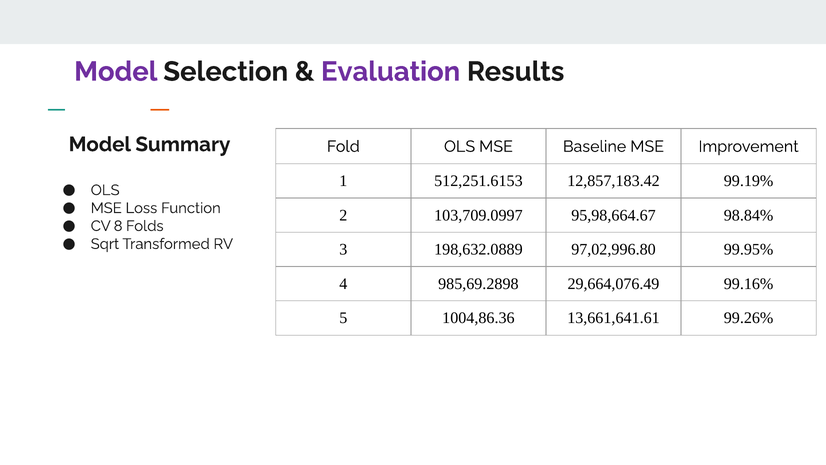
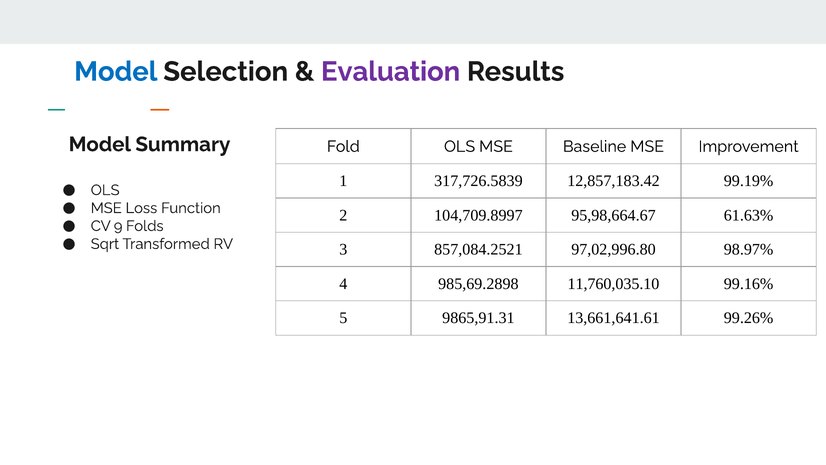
Model at (116, 72) colour: purple -> blue
512,251.6153: 512,251.6153 -> 317,726.5839
103,709.0997: 103,709.0997 -> 104,709.8997
98.84%: 98.84% -> 61.63%
8: 8 -> 9
198,632.0889: 198,632.0889 -> 857,084.2521
99.95%: 99.95% -> 98.97%
29,664,076.49: 29,664,076.49 -> 11,760,035.10
1004,86.36: 1004,86.36 -> 9865,91.31
